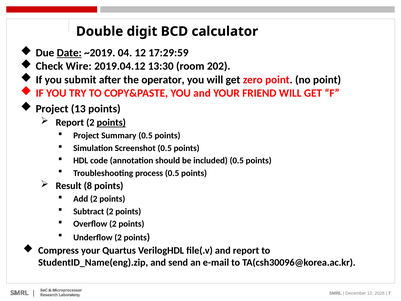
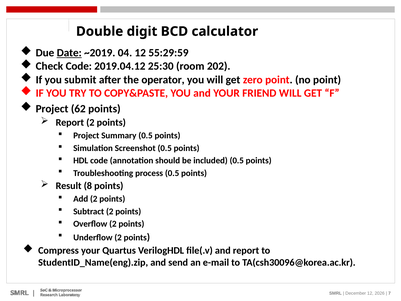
17:29:59: 17:29:59 -> 55:29:59
Check Wire: Wire -> Code
13:30: 13:30 -> 25:30
13: 13 -> 62
points at (111, 123) underline: present -> none
